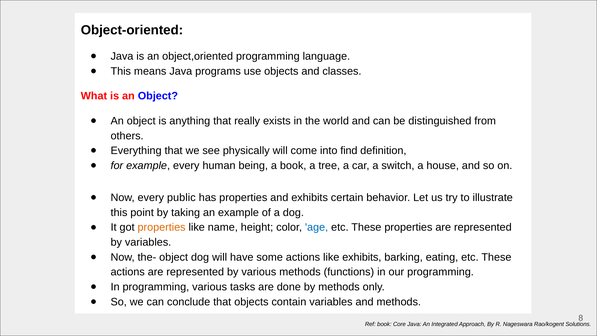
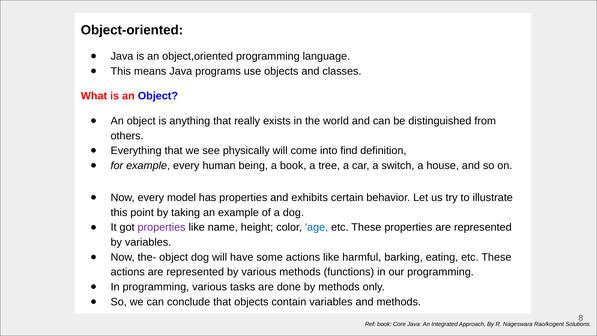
public: public -> model
properties at (162, 227) colour: orange -> purple
like exhibits: exhibits -> harmful
